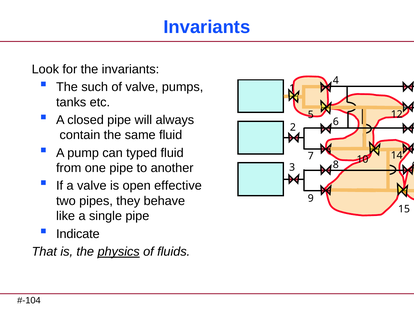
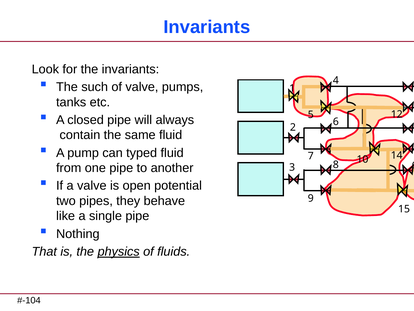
effective: effective -> potential
Indicate: Indicate -> Nothing
